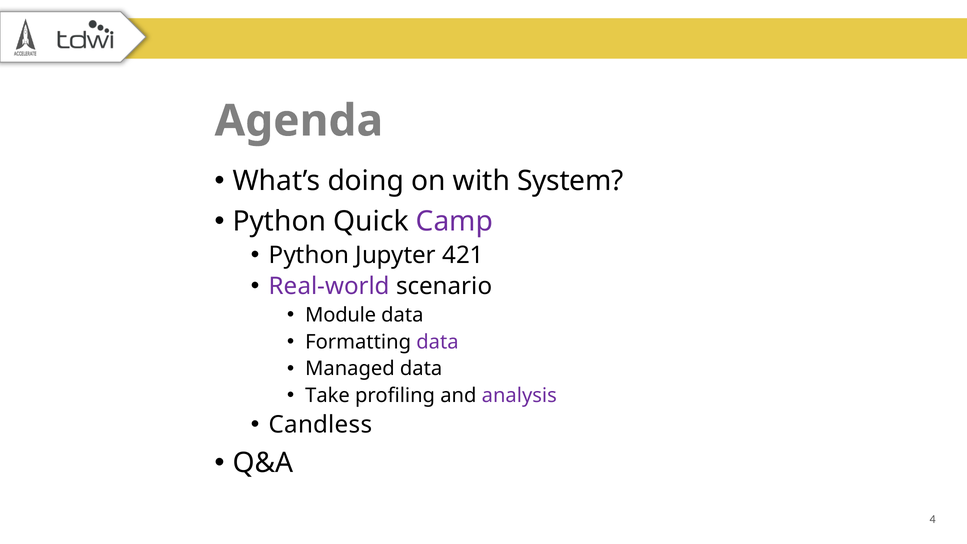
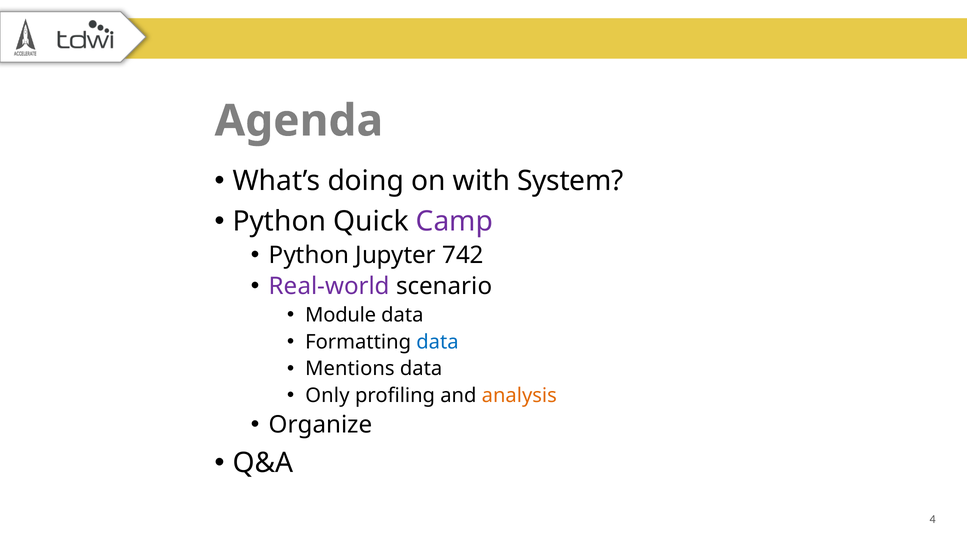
421: 421 -> 742
data at (437, 342) colour: purple -> blue
Managed: Managed -> Mentions
Take: Take -> Only
analysis colour: purple -> orange
Candless: Candless -> Organize
